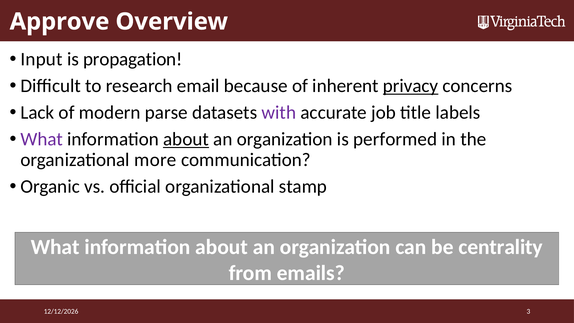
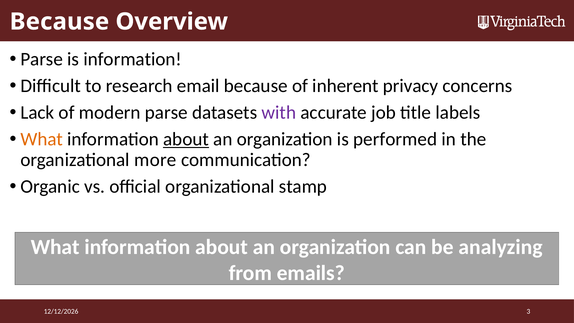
Approve at (60, 22): Approve -> Because
Input at (42, 59): Input -> Parse
is propagation: propagation -> information
privacy underline: present -> none
What at (42, 139) colour: purple -> orange
centrality: centrality -> analyzing
